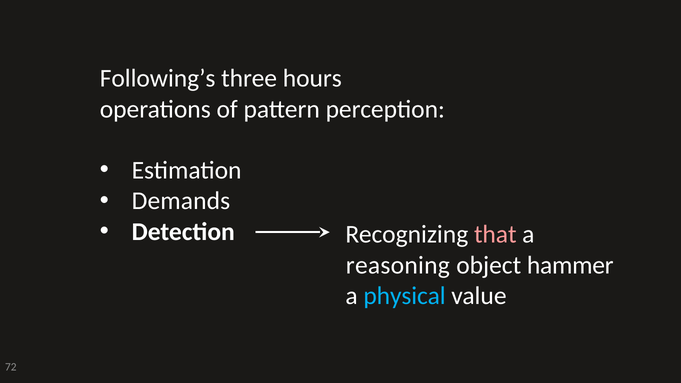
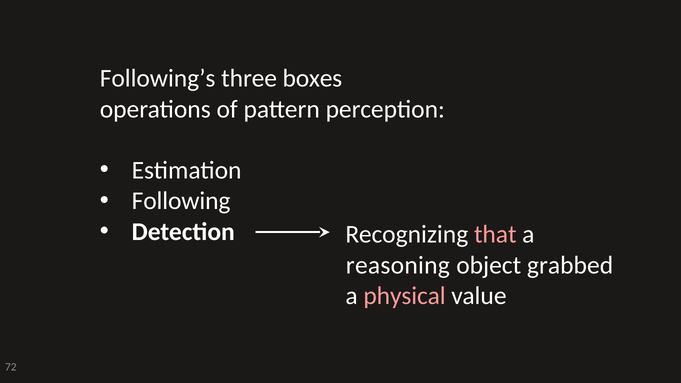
hours: hours -> boxes
Demands: Demands -> Following
hammer: hammer -> grabbed
physical colour: light blue -> pink
